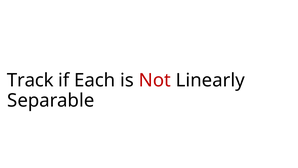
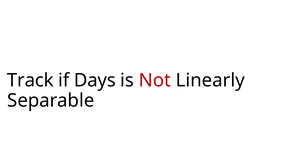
Each: Each -> Days
